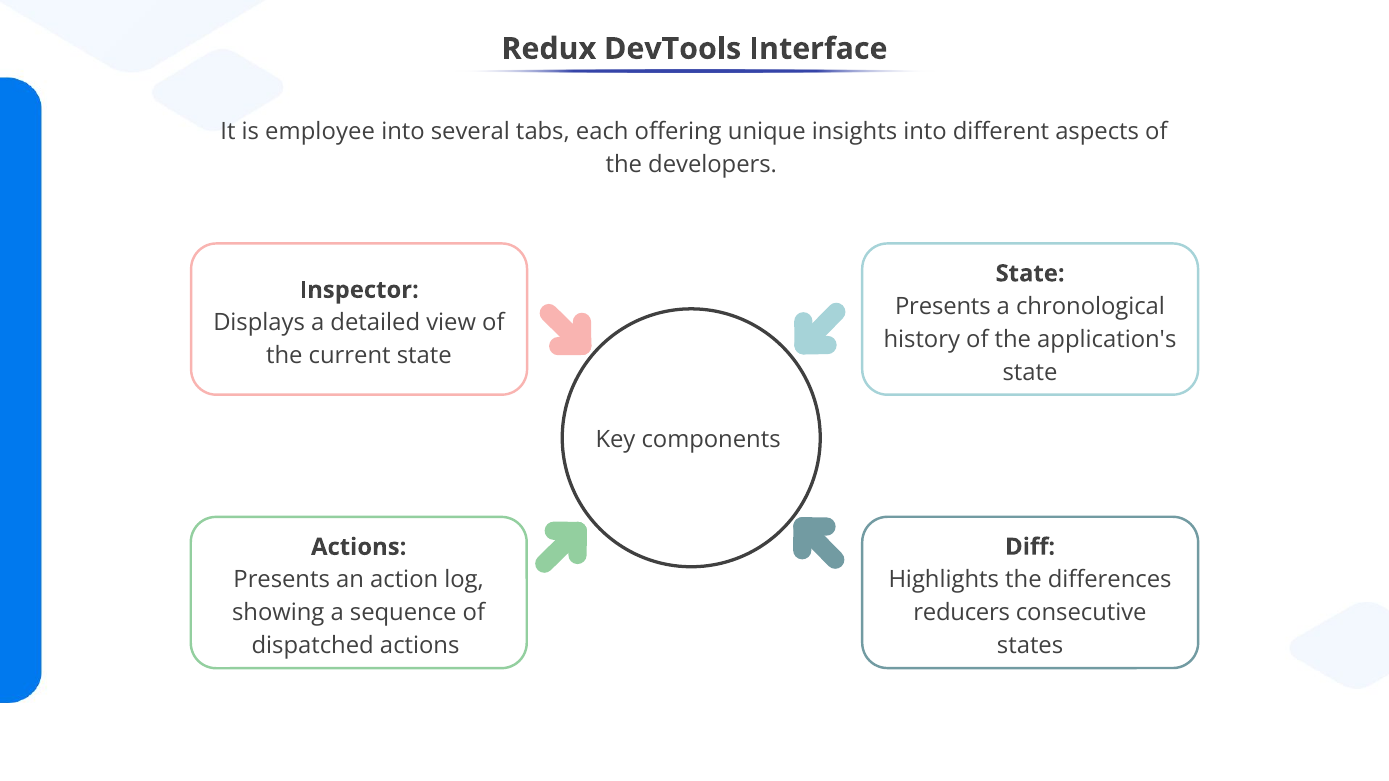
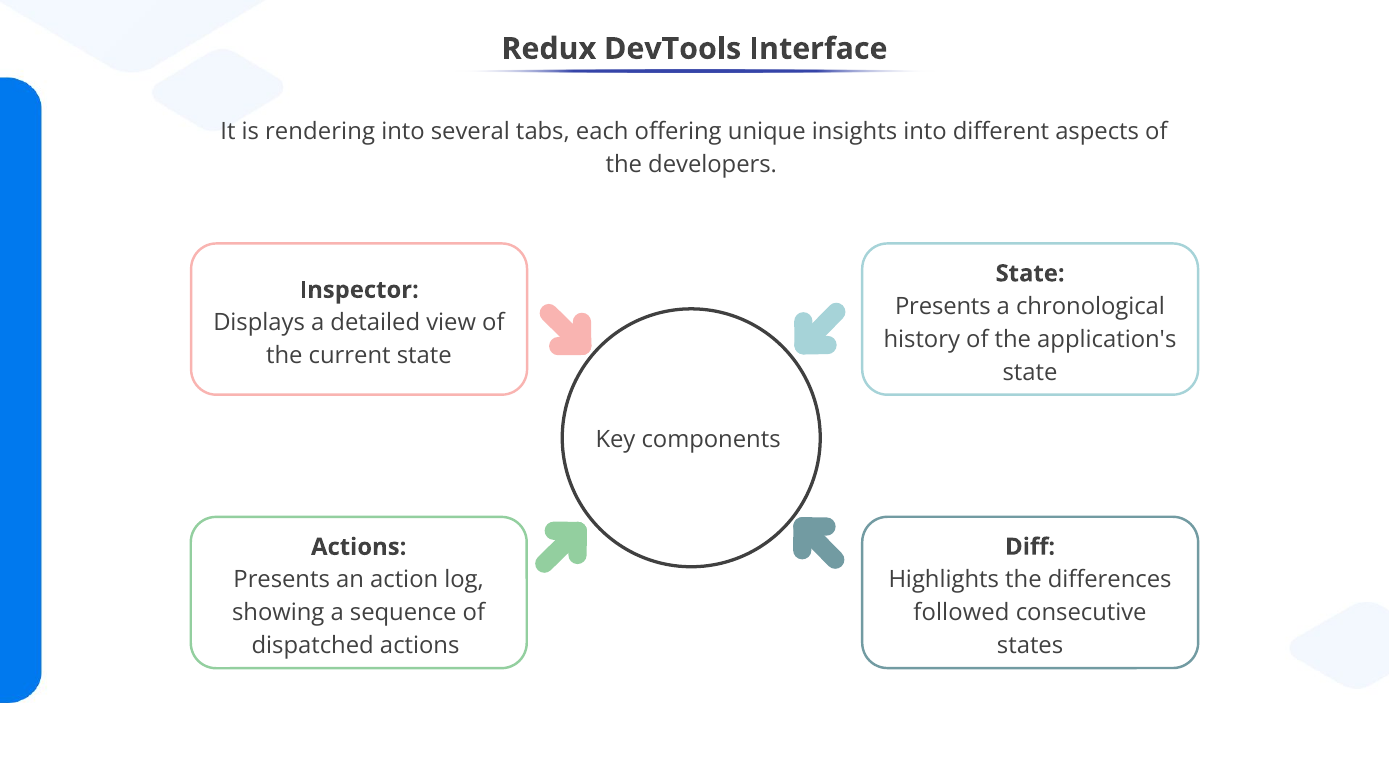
employee: employee -> rendering
reducers: reducers -> followed
